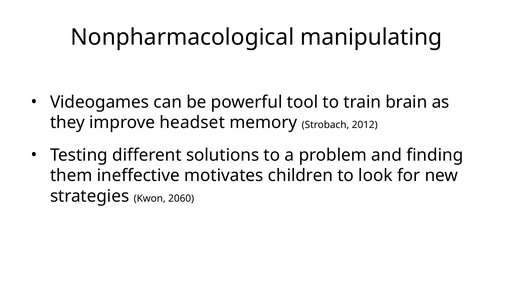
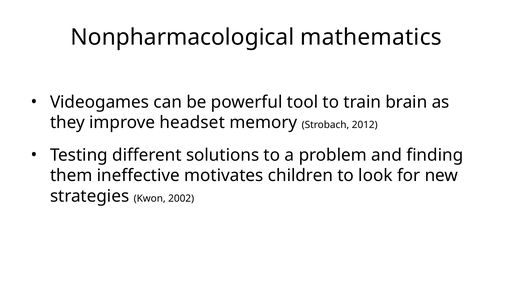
manipulating: manipulating -> mathematics
2060: 2060 -> 2002
